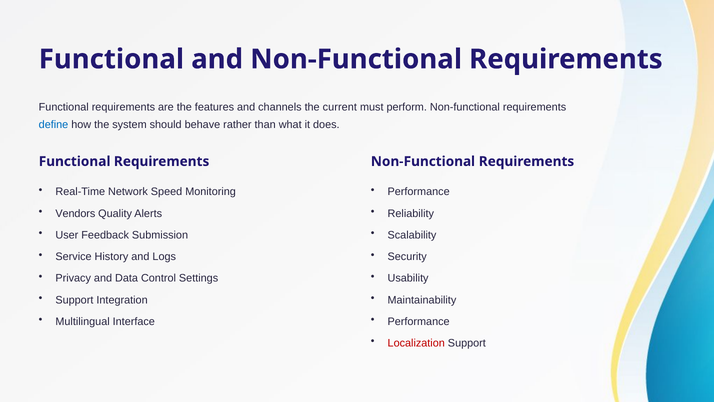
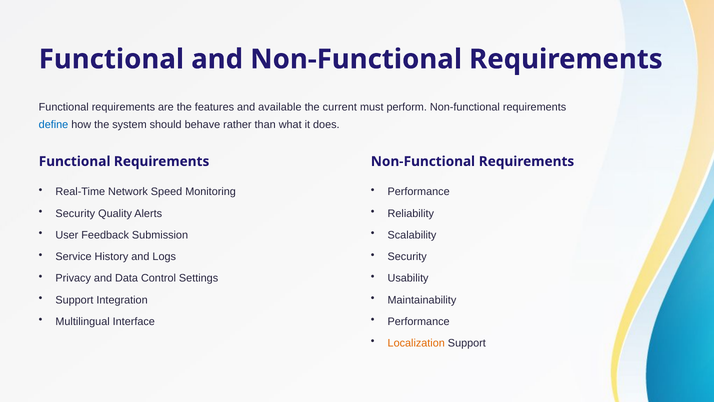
channels: channels -> available
Vendors at (75, 213): Vendors -> Security
Localization colour: red -> orange
